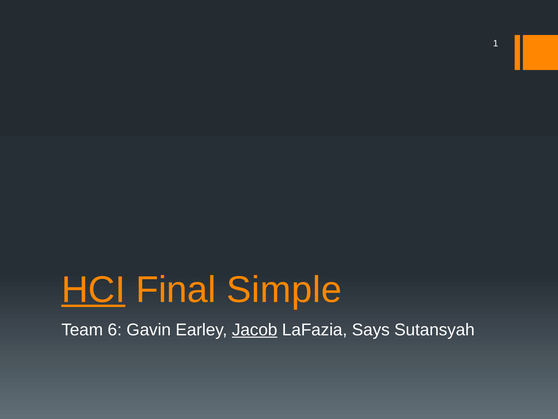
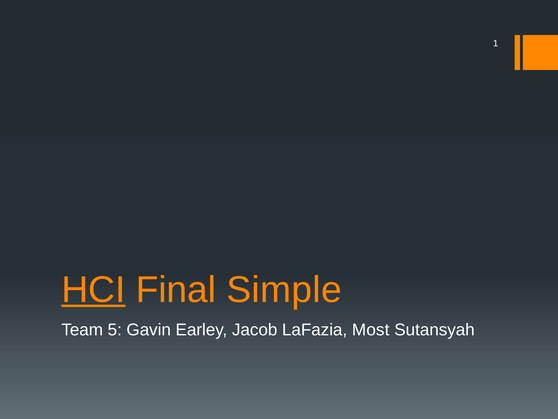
6: 6 -> 5
Jacob underline: present -> none
Says: Says -> Most
